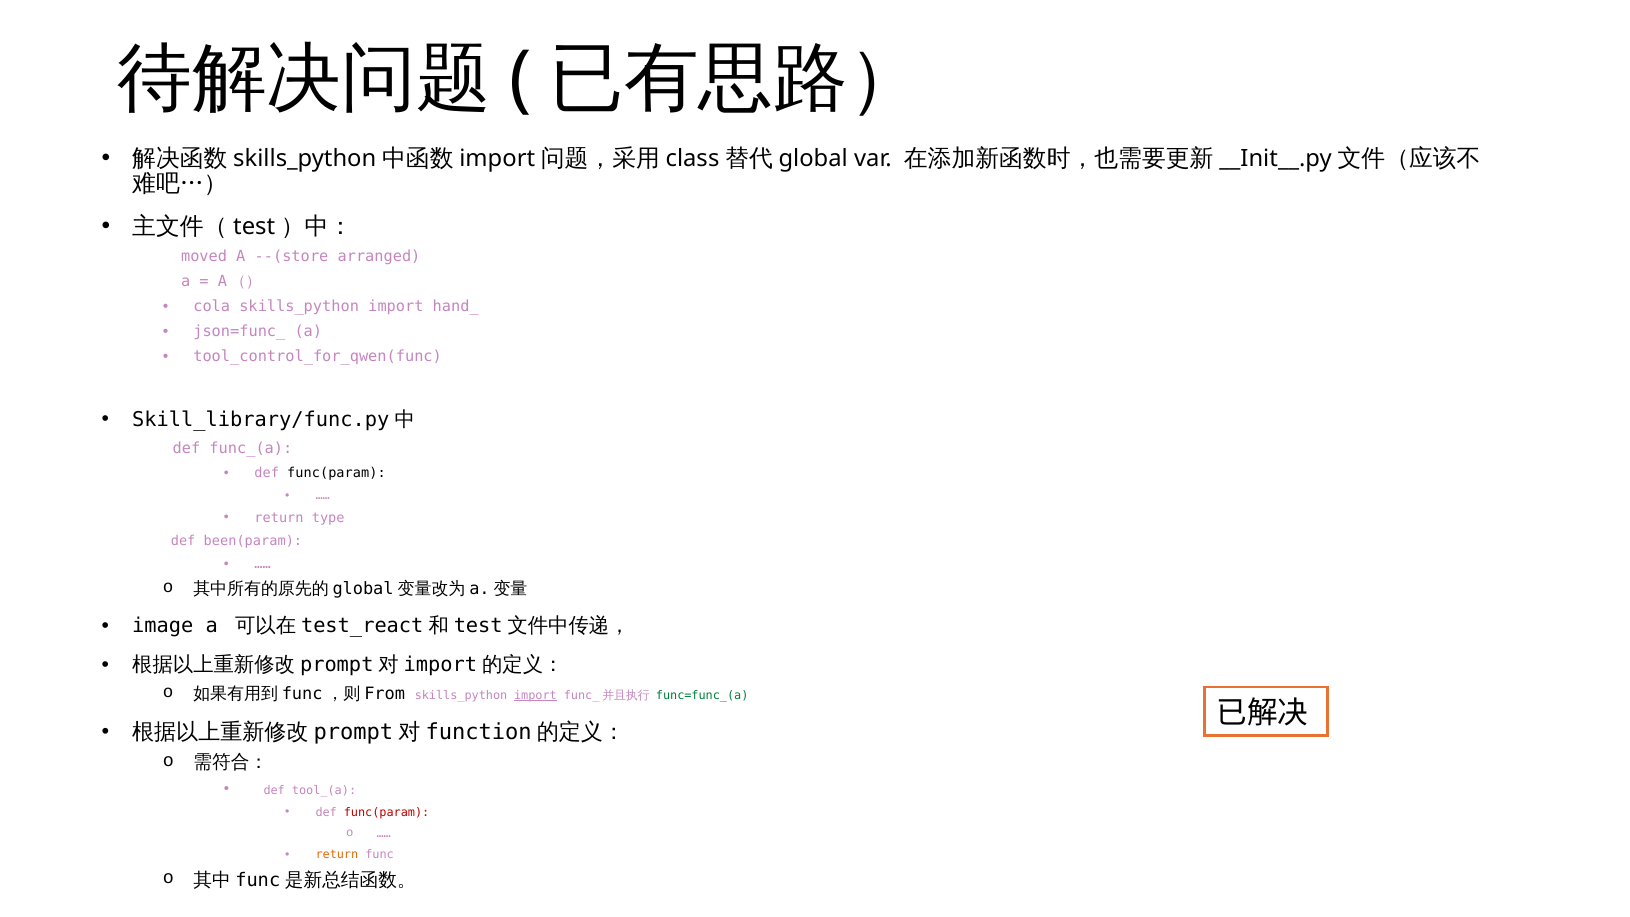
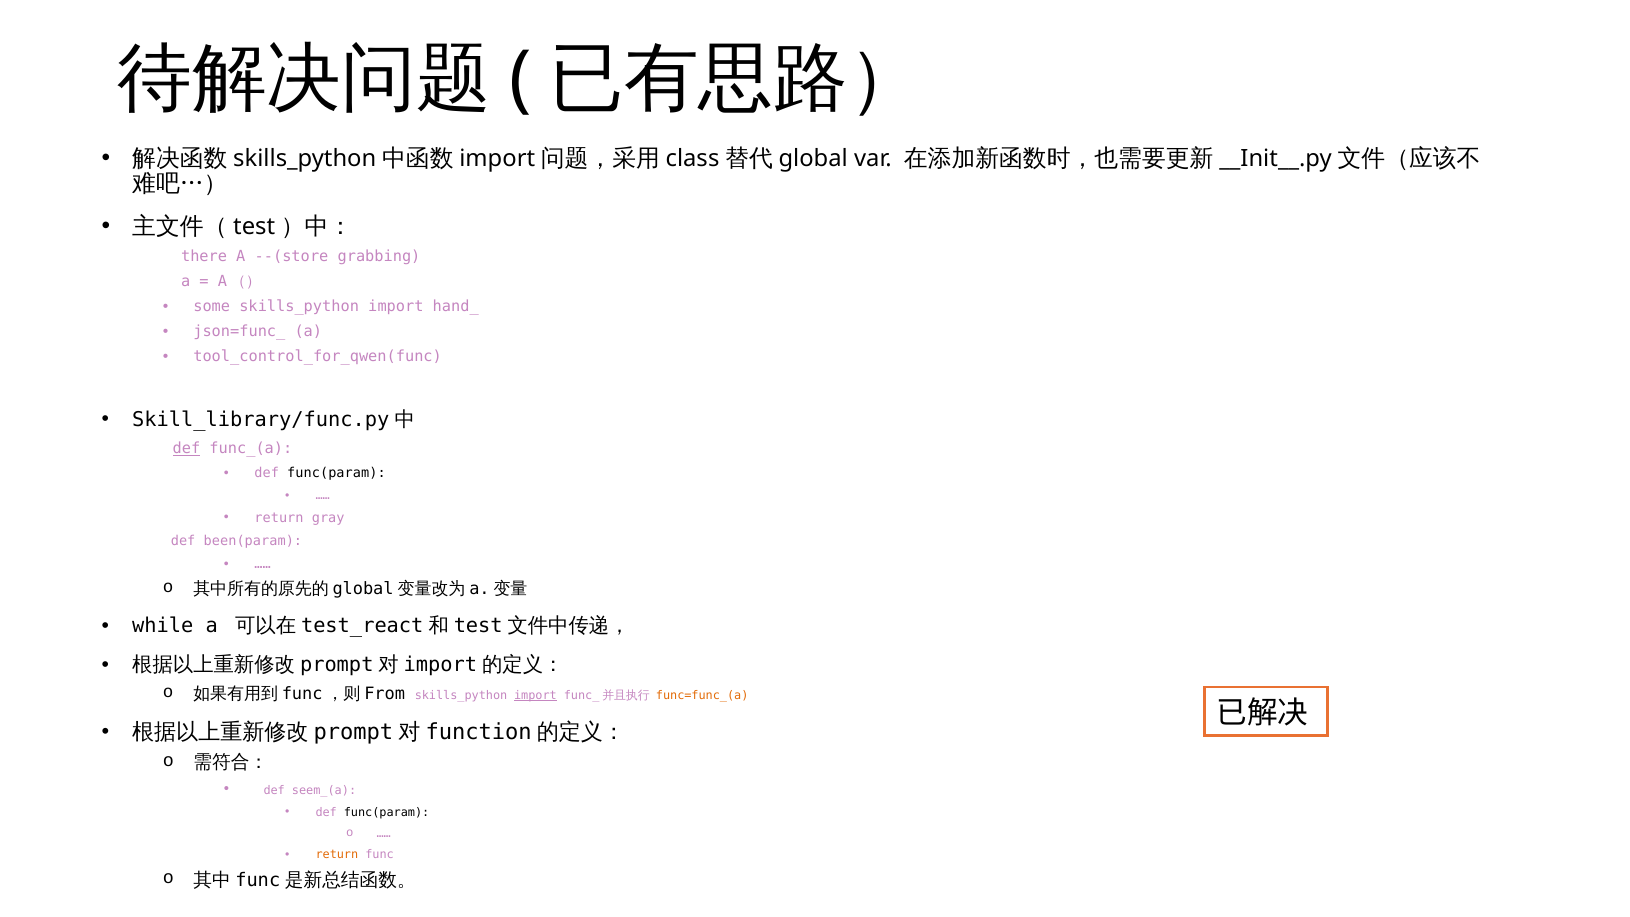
moved: moved -> there
arranged: arranged -> grabbing
cola: cola -> some
def at (187, 449) underline: none -> present
type: type -> gray
image: image -> while
func=func_(a colour: green -> orange
tool_(a: tool_(a -> seem_(a
func(param at (387, 812) colour: red -> black
